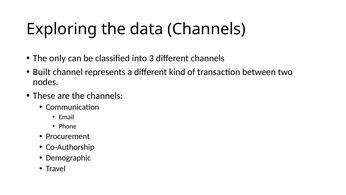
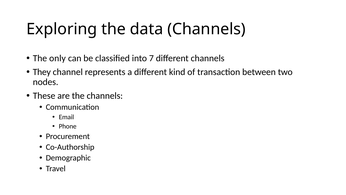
3: 3 -> 7
Built: Built -> They
